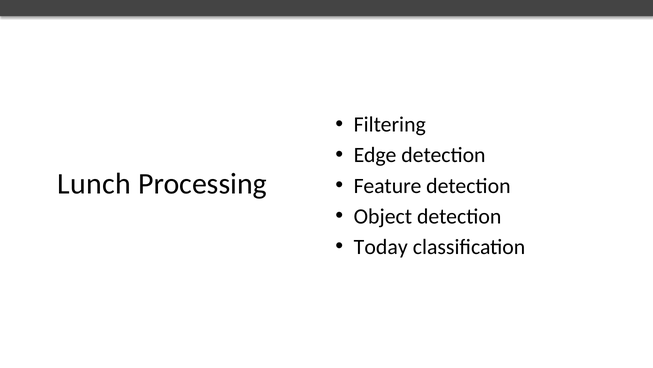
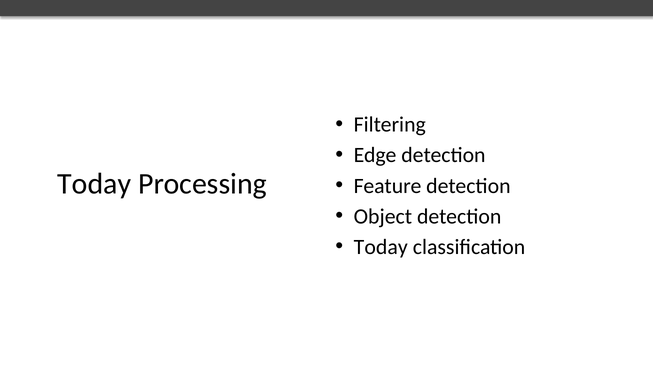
Lunch at (94, 183): Lunch -> Today
